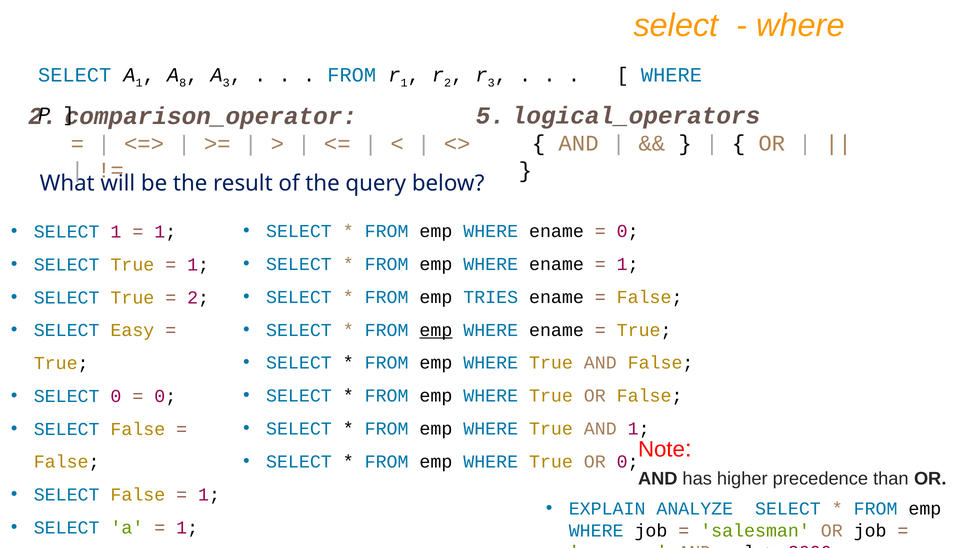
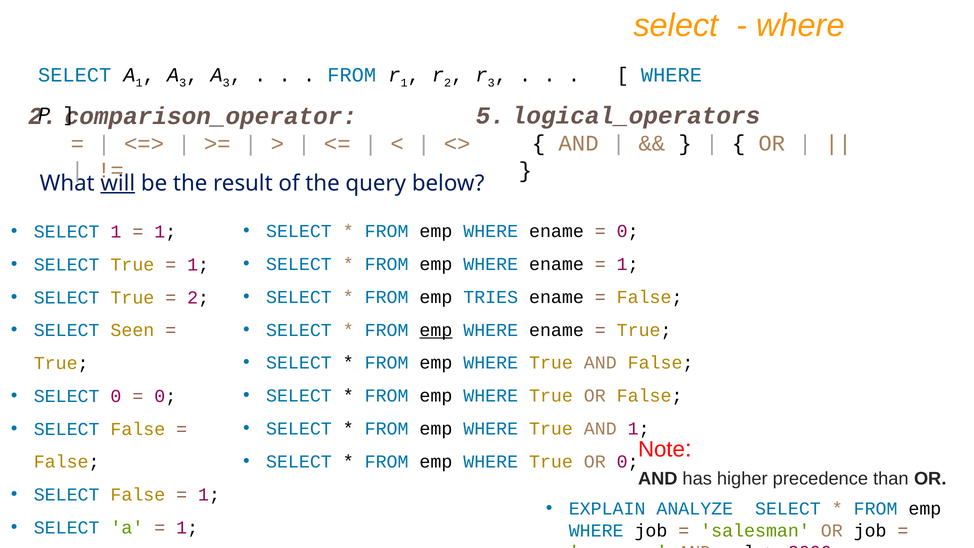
8 at (183, 83): 8 -> 3
will underline: none -> present
Easy: Easy -> Seen
